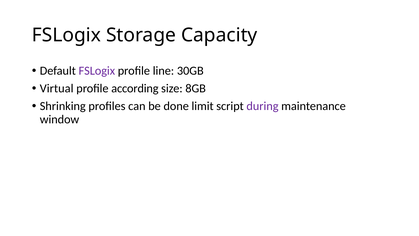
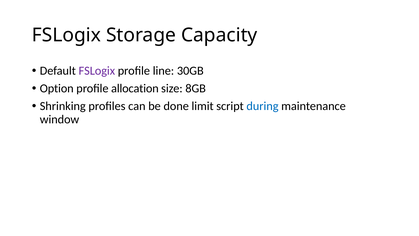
Virtual: Virtual -> Option
according: according -> allocation
during colour: purple -> blue
